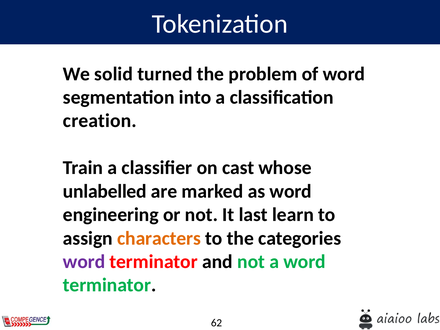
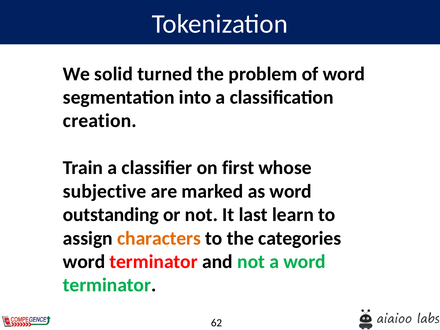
cast: cast -> first
unlabelled: unlabelled -> subjective
engineering: engineering -> outstanding
word at (84, 262) colour: purple -> black
